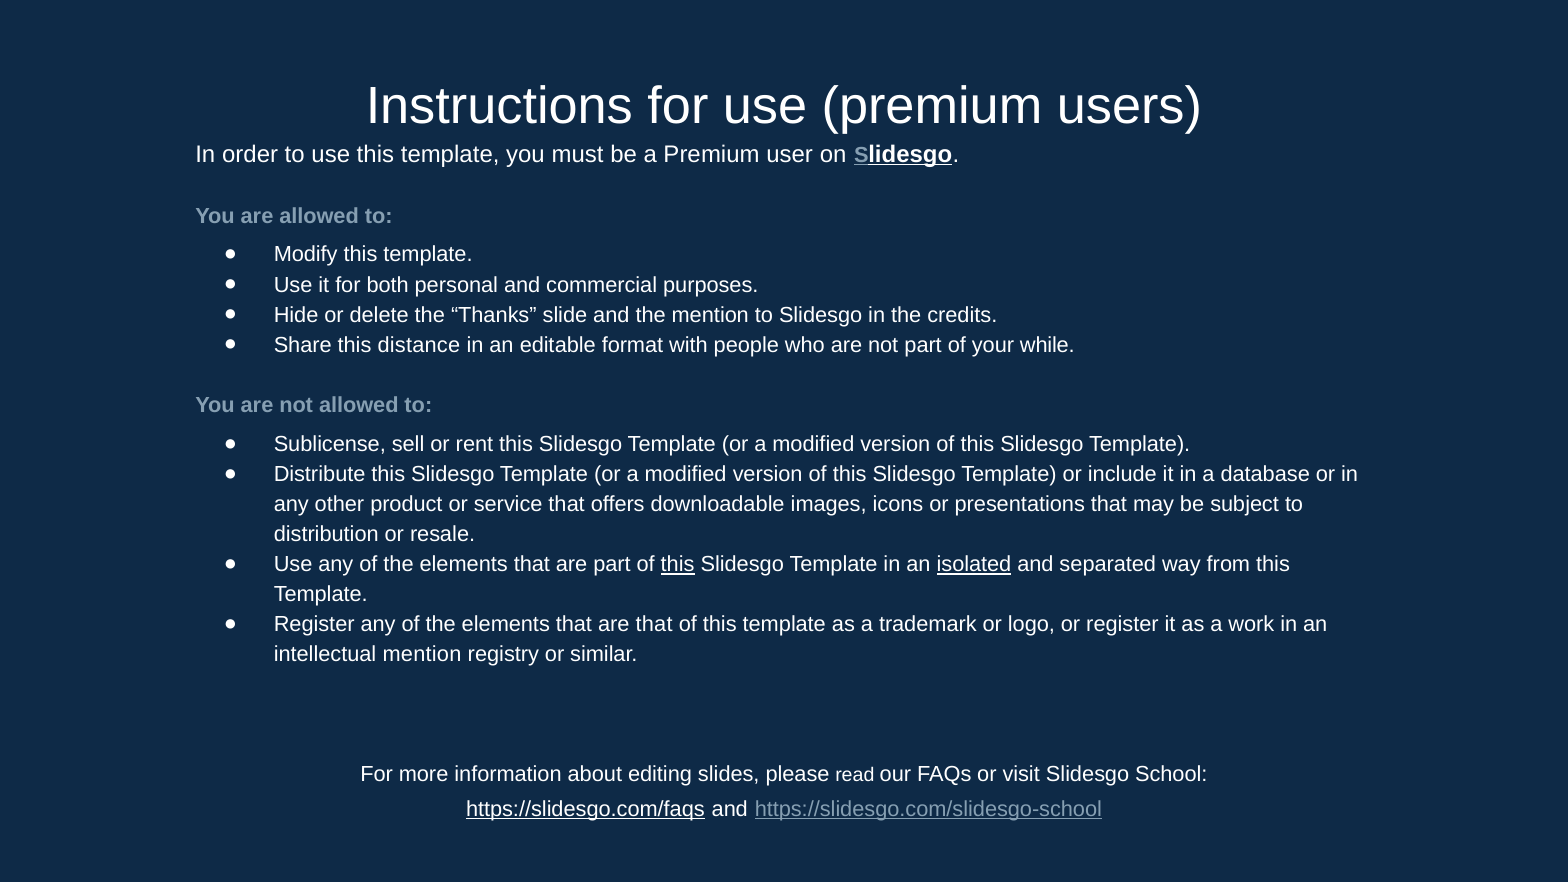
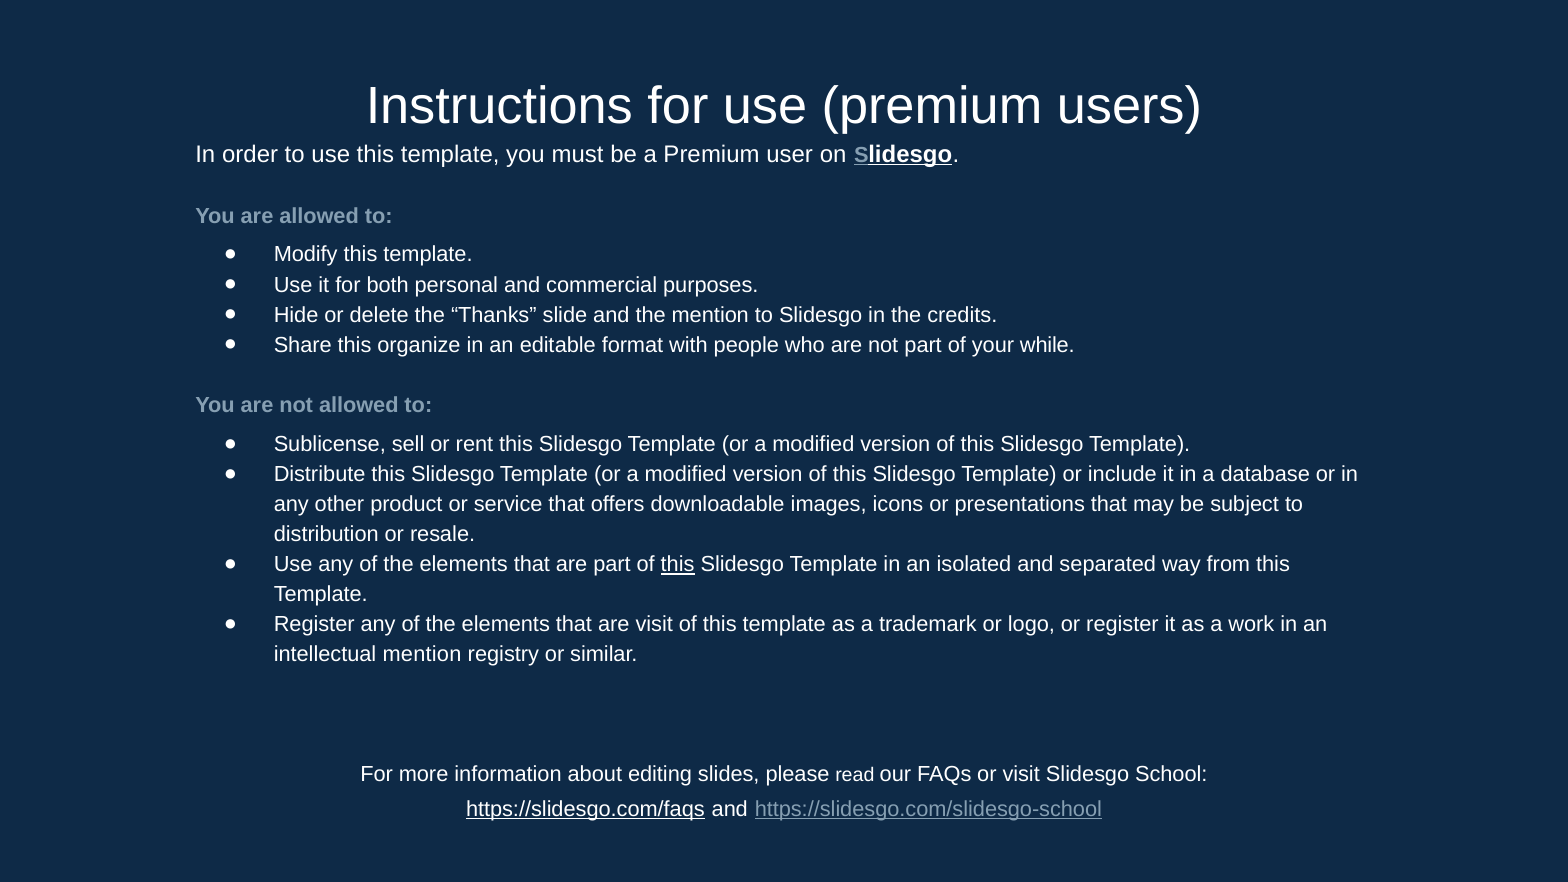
distance: distance -> organize
isolated underline: present -> none
are that: that -> visit
